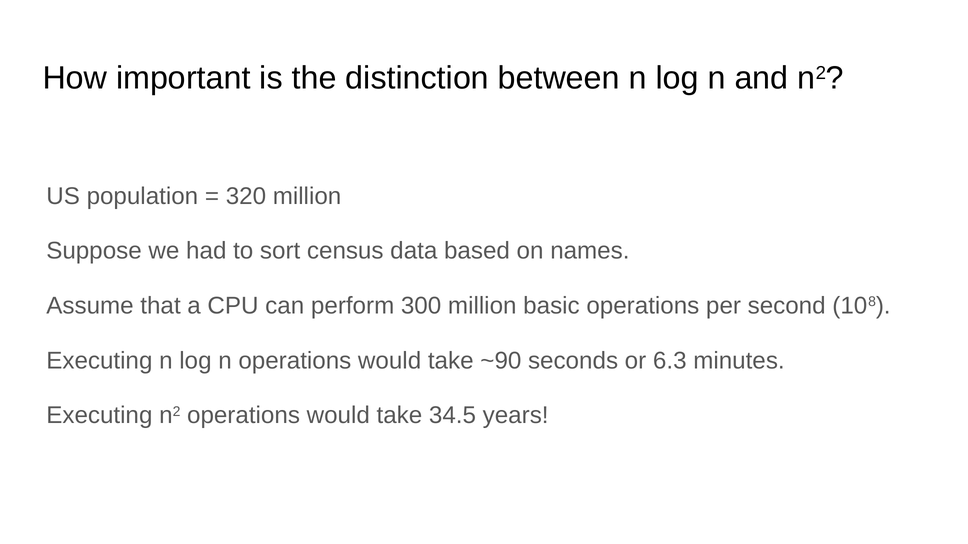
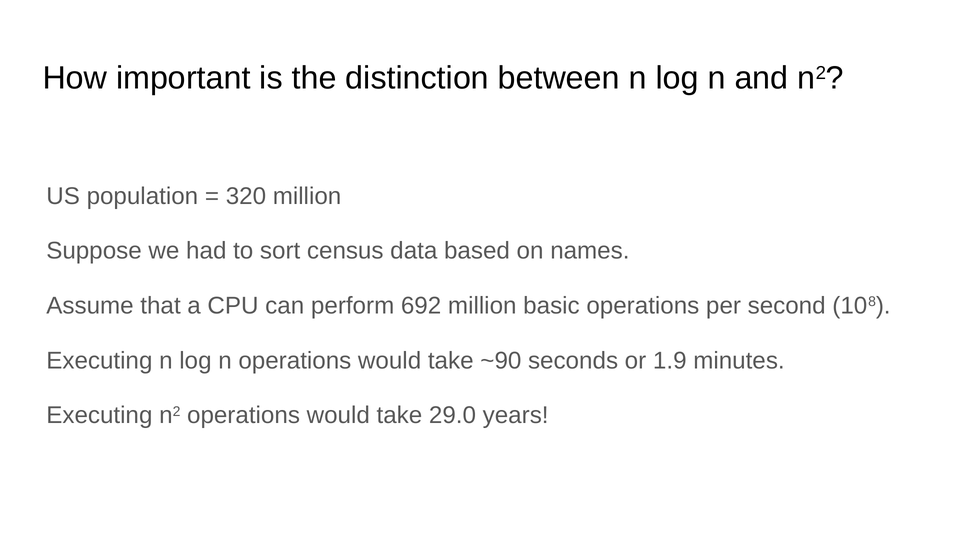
300: 300 -> 692
6.3: 6.3 -> 1.9
34.5: 34.5 -> 29.0
